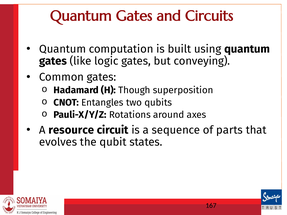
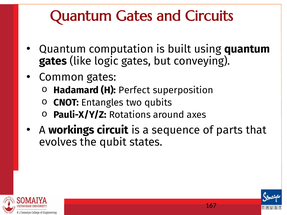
Though: Though -> Perfect
resource: resource -> workings
